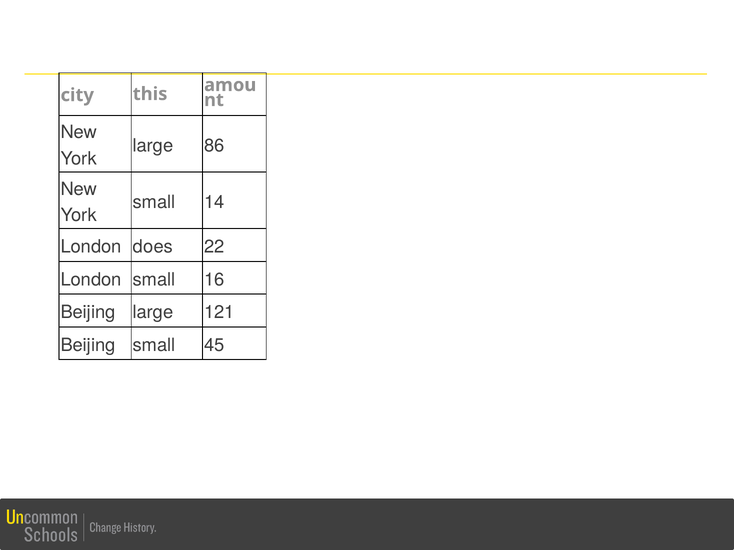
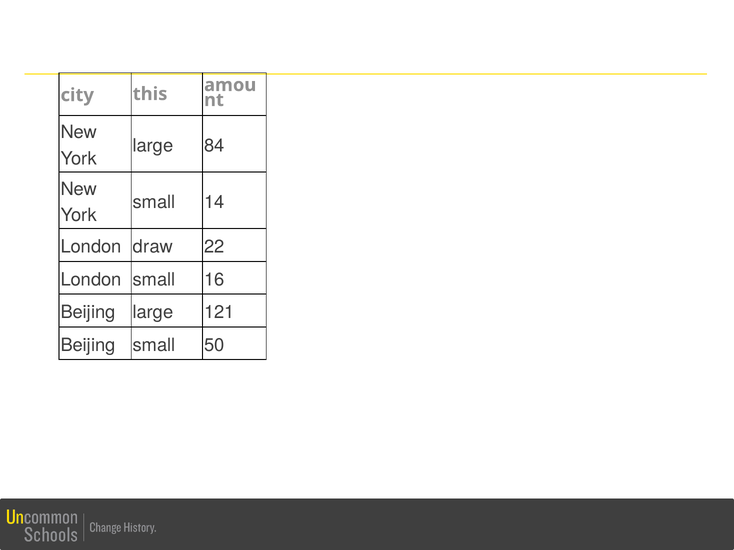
86: 86 -> 84
does: does -> draw
45: 45 -> 50
